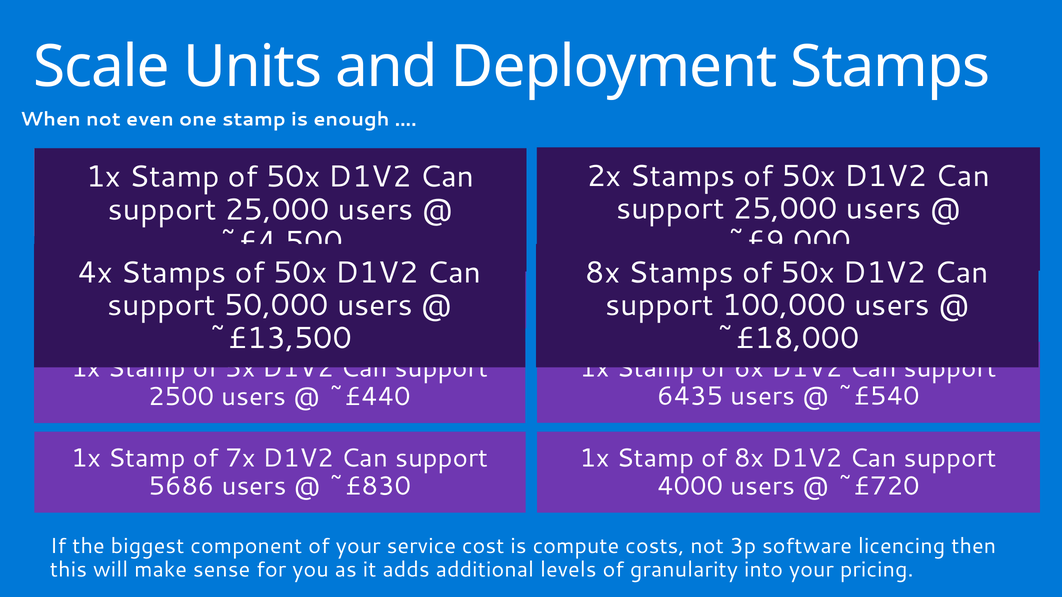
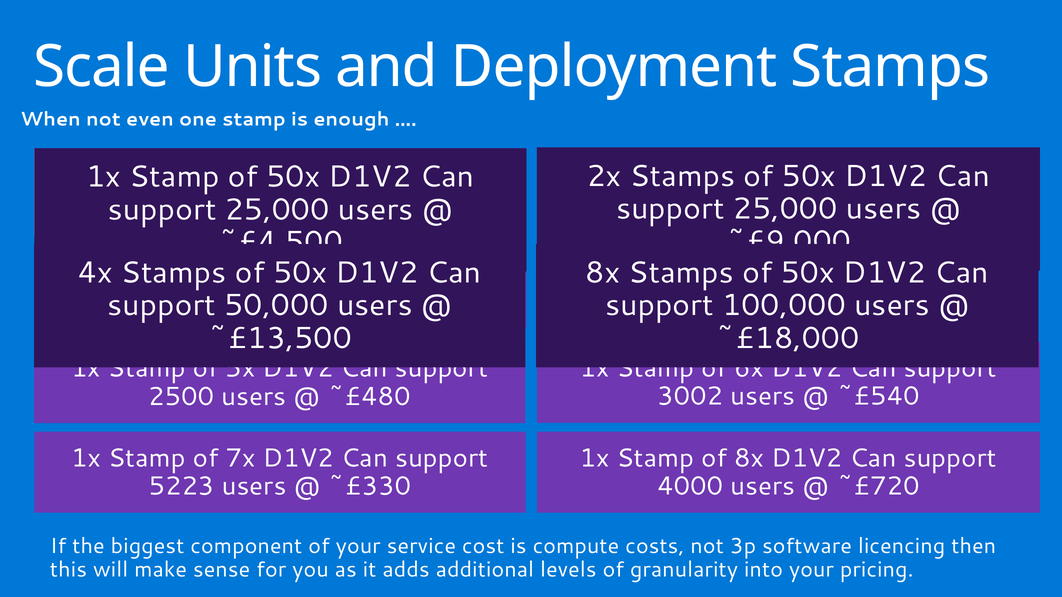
6435: 6435 -> 3002
~£440: ~£440 -> ~£480
5686: 5686 -> 5223
~£830: ~£830 -> ~£330
